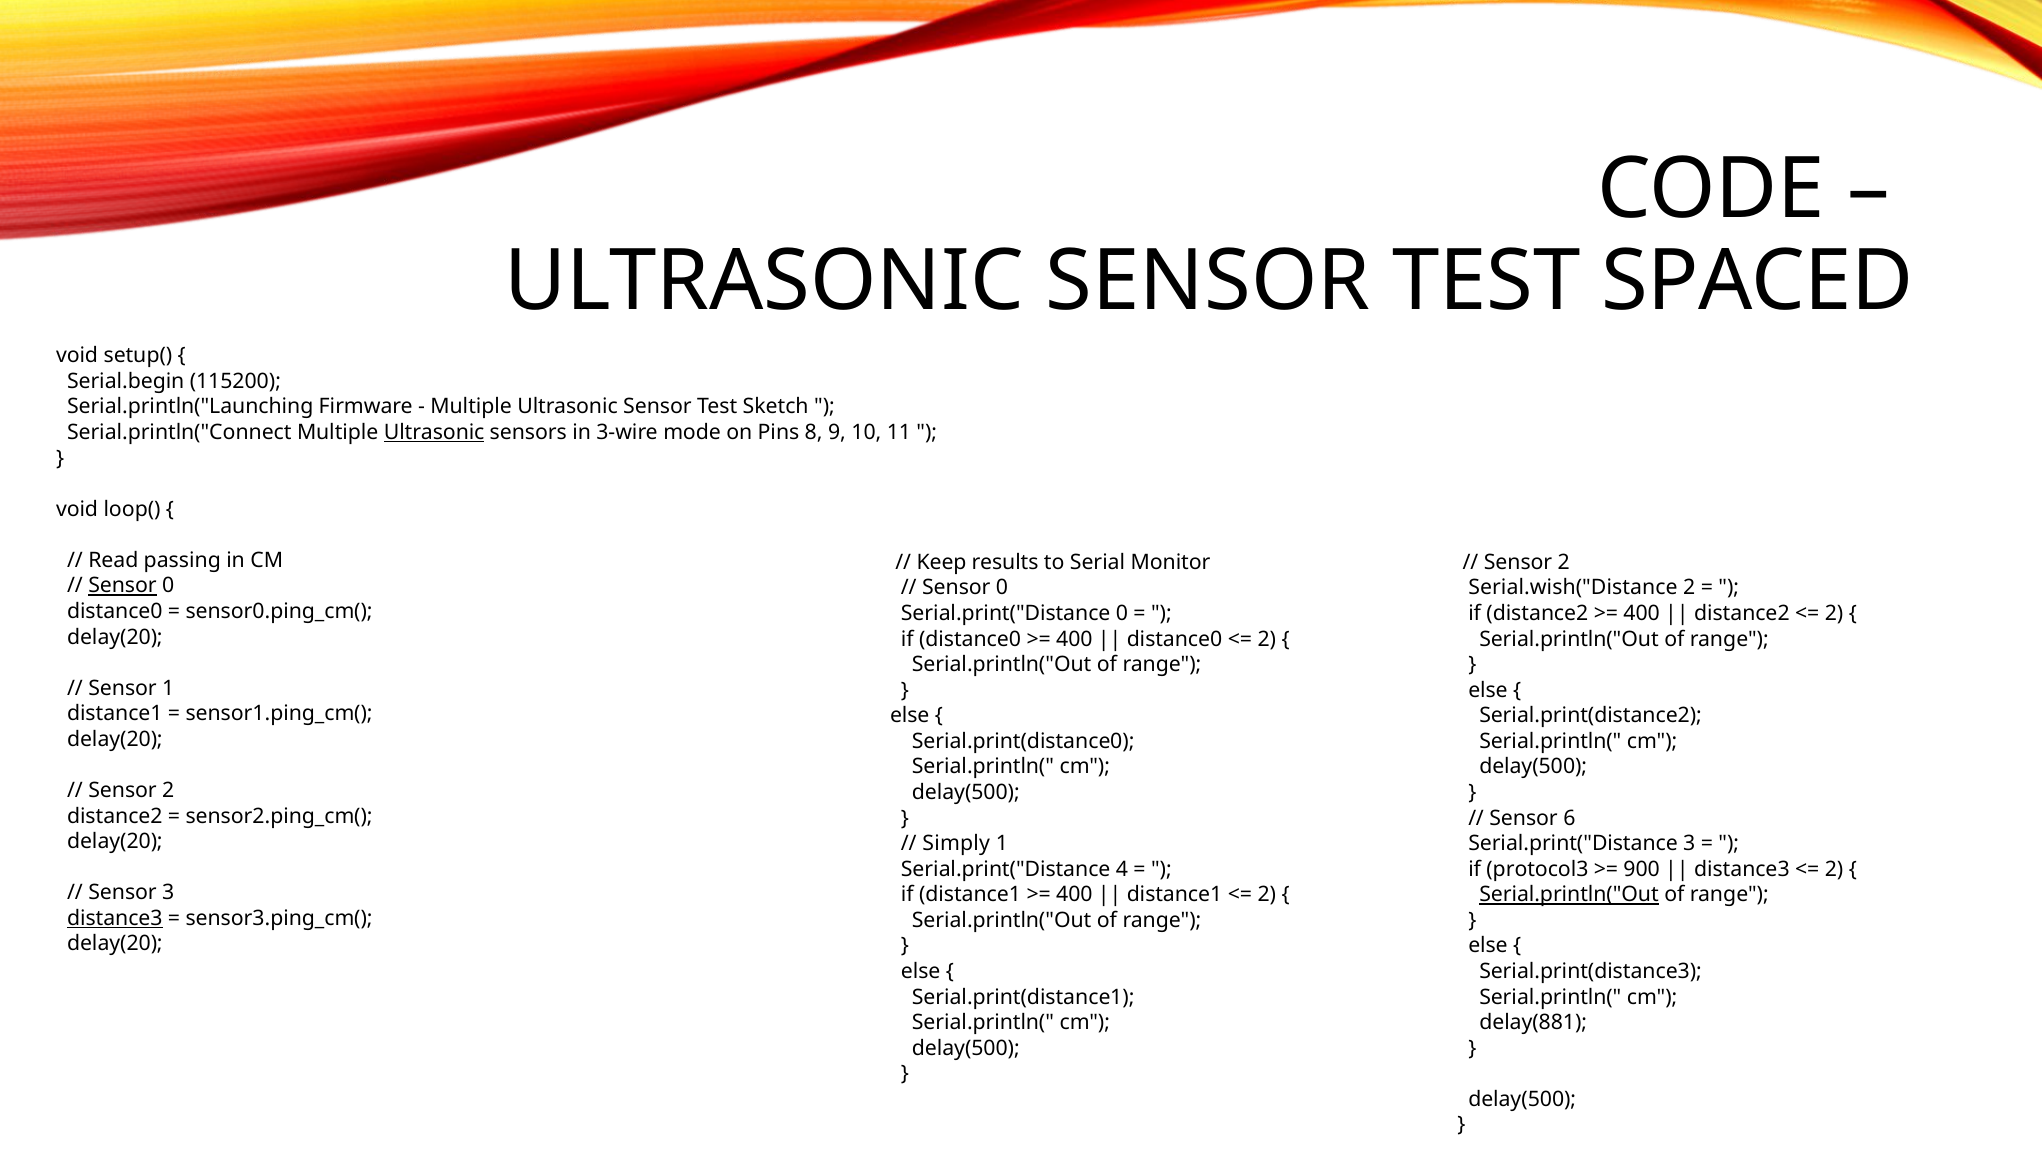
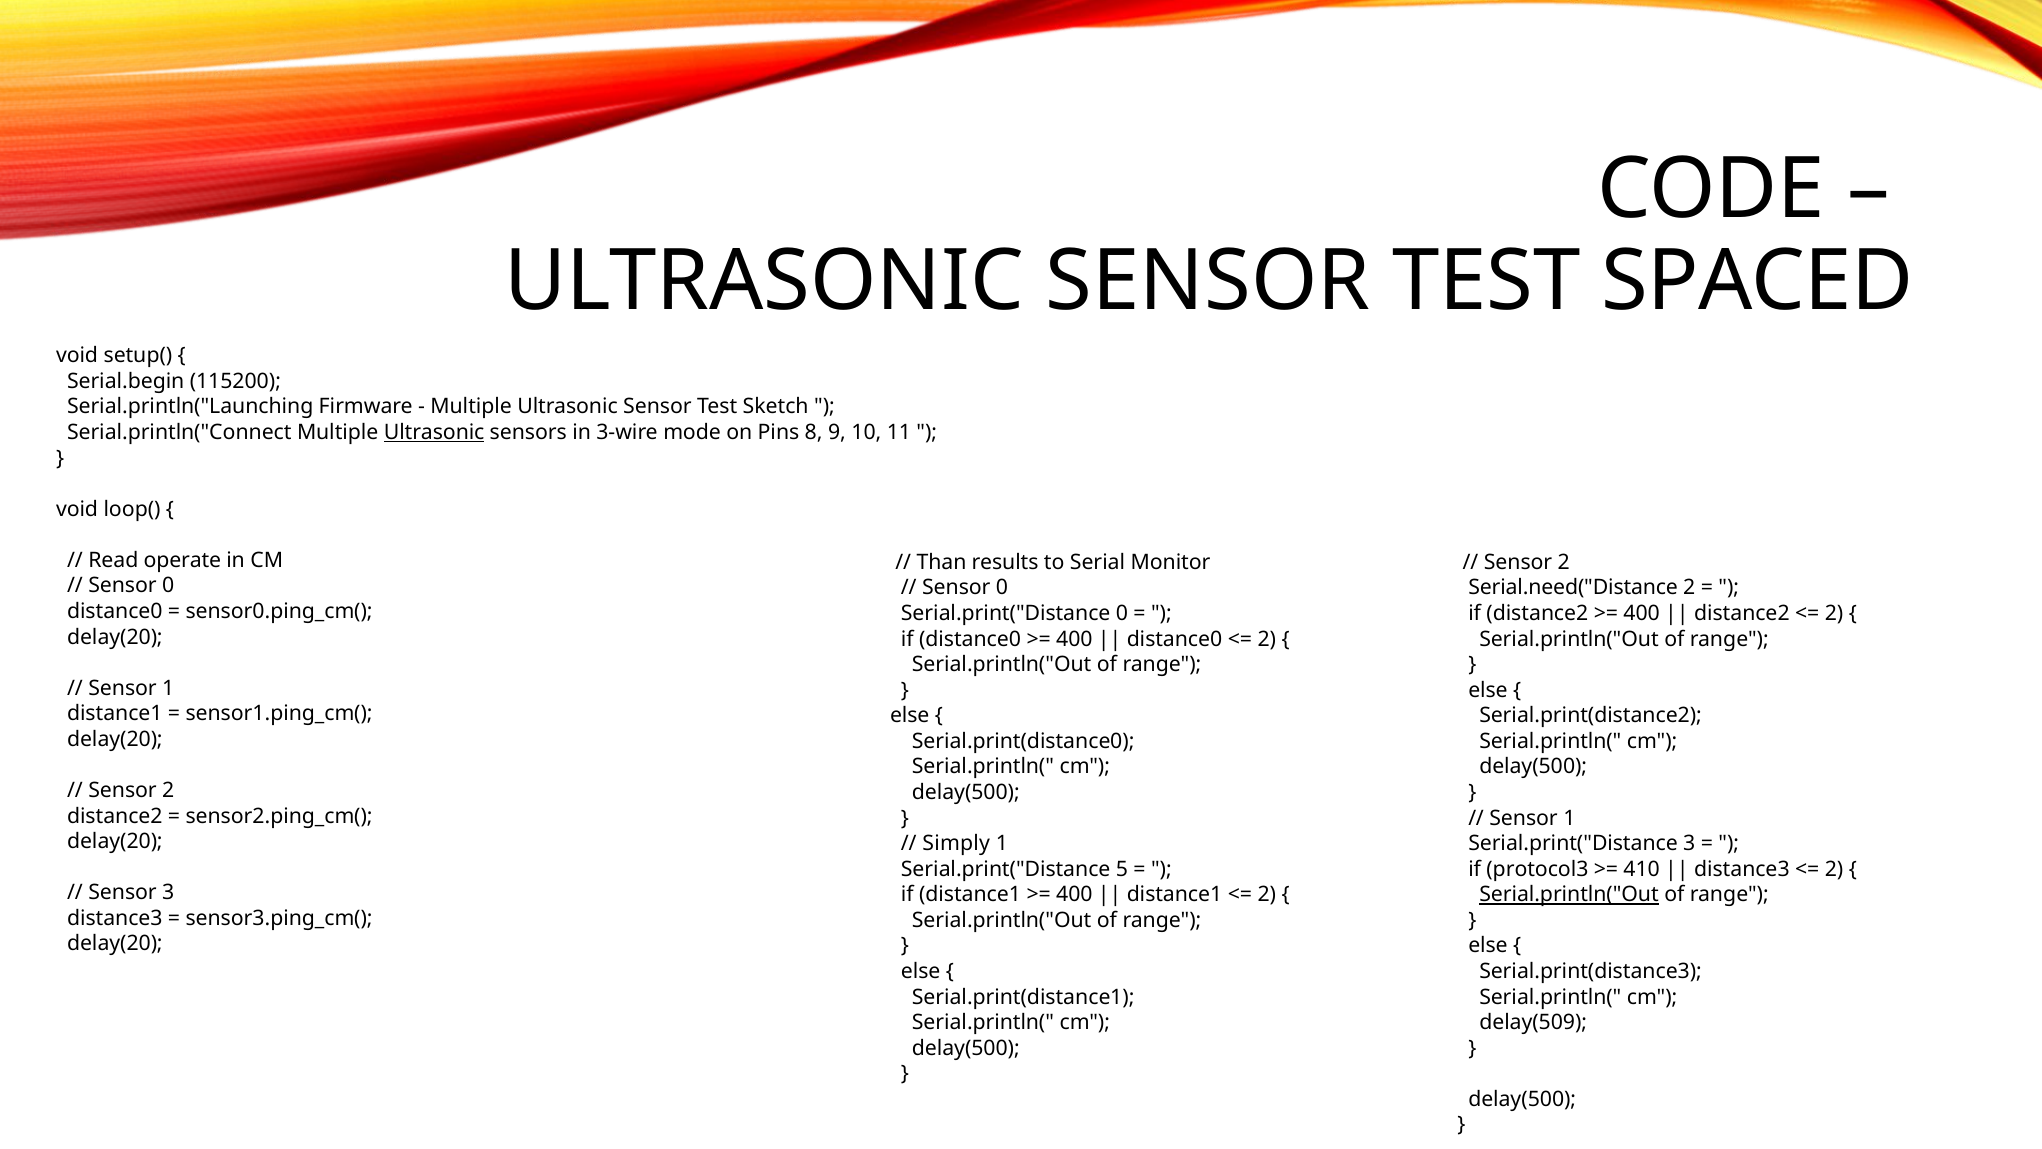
passing: passing -> operate
Keep: Keep -> Than
Sensor at (122, 586) underline: present -> none
Serial.wish("Distance: Serial.wish("Distance -> Serial.need("Distance
6 at (1569, 818): 6 -> 1
4: 4 -> 5
900: 900 -> 410
distance3 at (115, 918) underline: present -> none
delay(881: delay(881 -> delay(509
